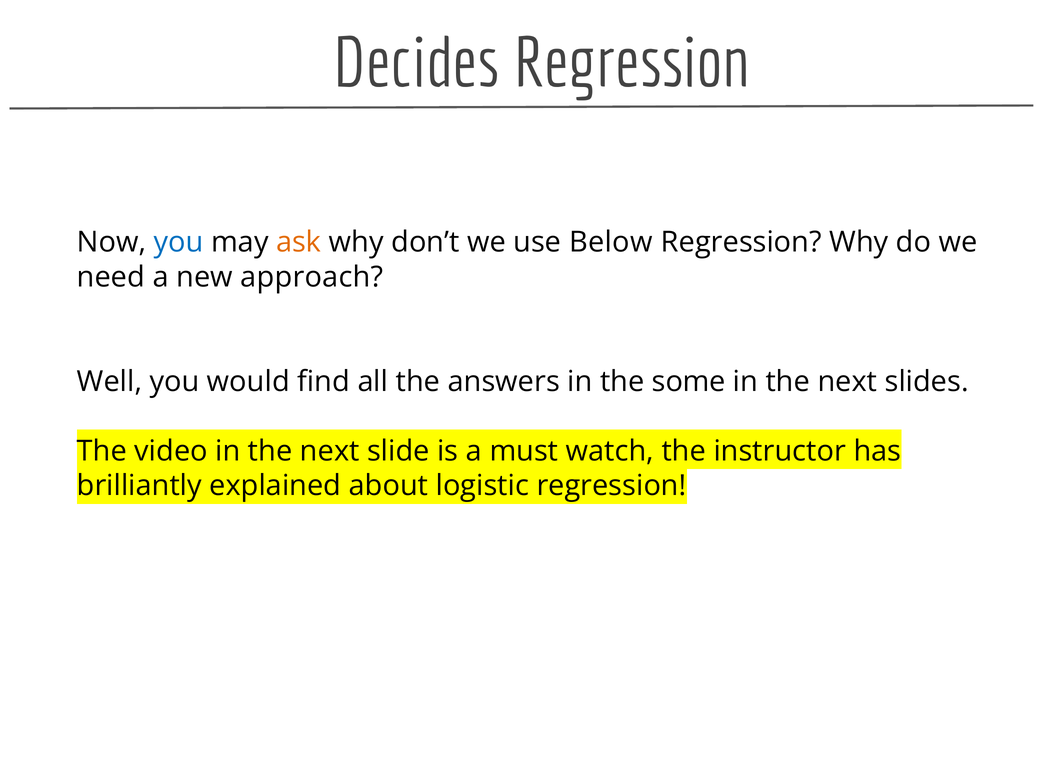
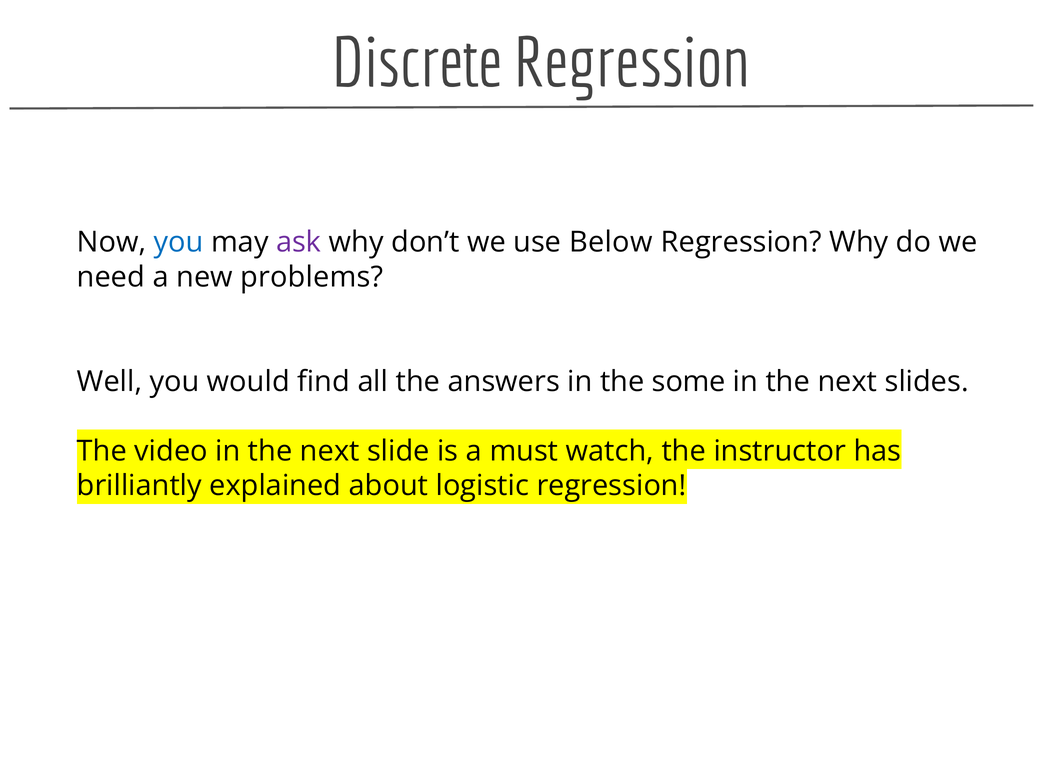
Decides: Decides -> Discrete
ask colour: orange -> purple
approach: approach -> problems
